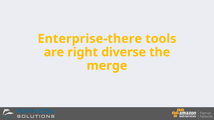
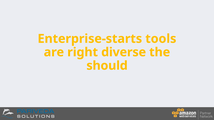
Enterprise-there: Enterprise-there -> Enterprise-starts
merge: merge -> should
